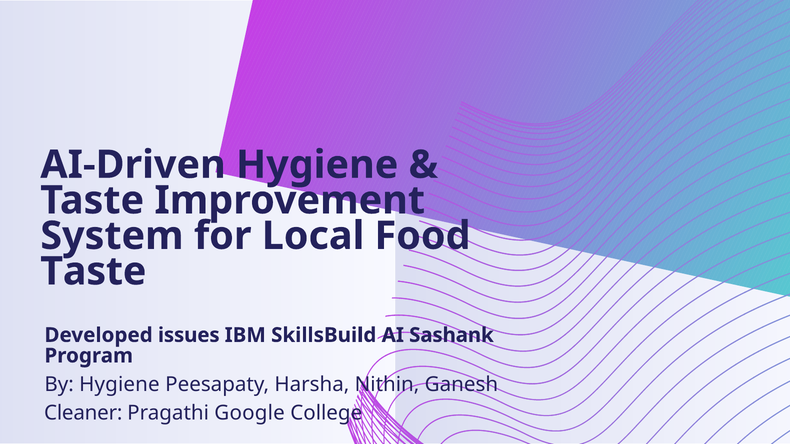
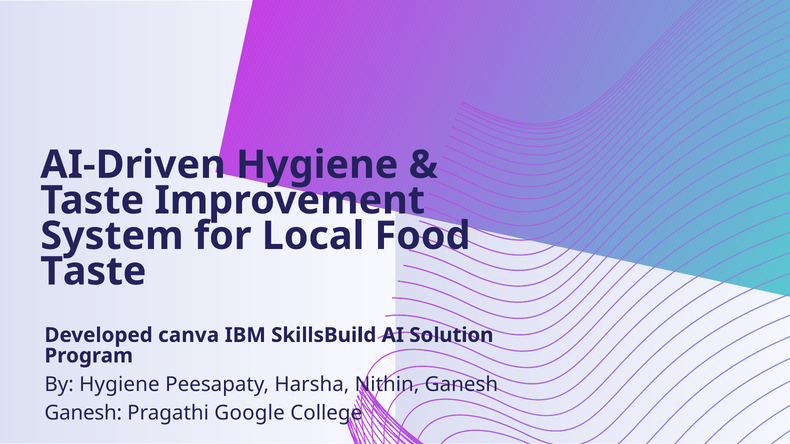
issues: issues -> canva
Sashank: Sashank -> Solution
Cleaner at (83, 413): Cleaner -> Ganesh
